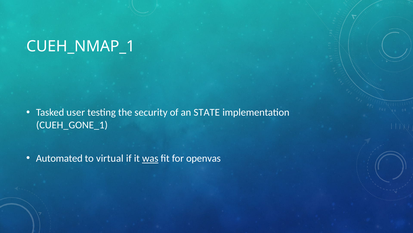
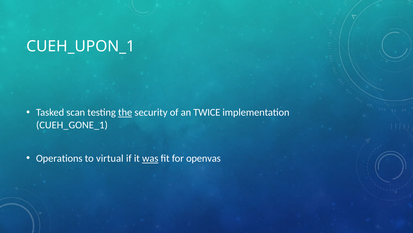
CUEH_NMAP_1: CUEH_NMAP_1 -> CUEH_UPON_1
user: user -> scan
the underline: none -> present
STATE: STATE -> TWICE
Automated: Automated -> Operations
